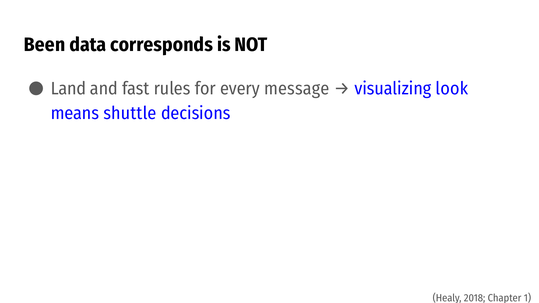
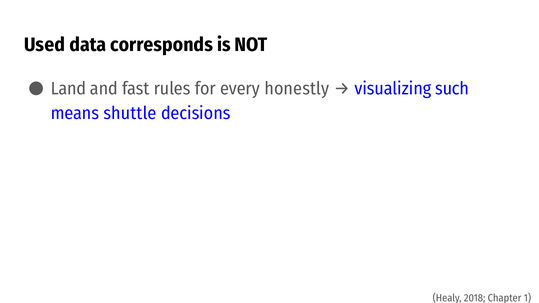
Been: Been -> Used
message: message -> honestly
look: look -> such
